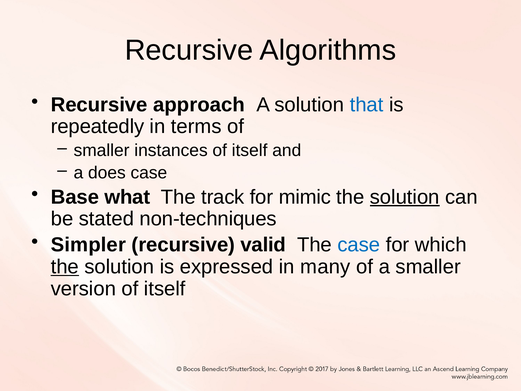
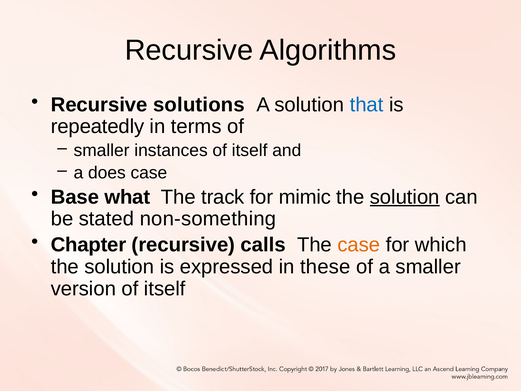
approach: approach -> solutions
non-techniques: non-techniques -> non-something
Simpler: Simpler -> Chapter
valid: valid -> calls
case at (359, 245) colour: blue -> orange
the at (65, 267) underline: present -> none
many: many -> these
